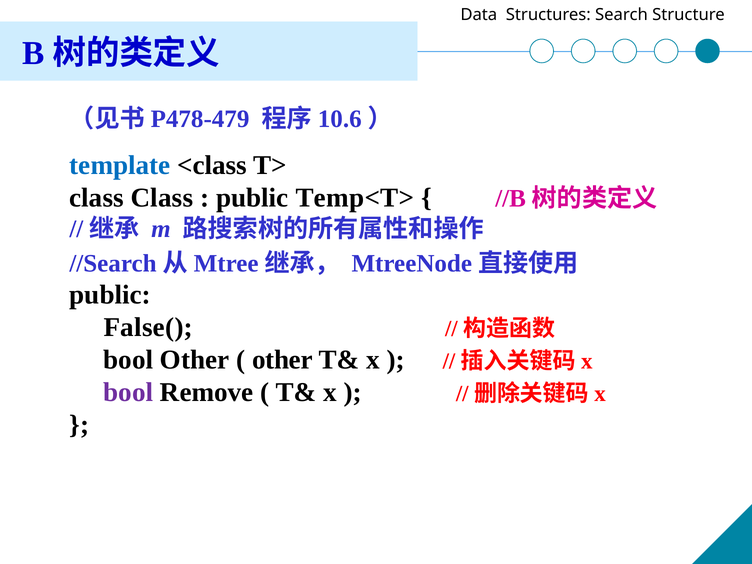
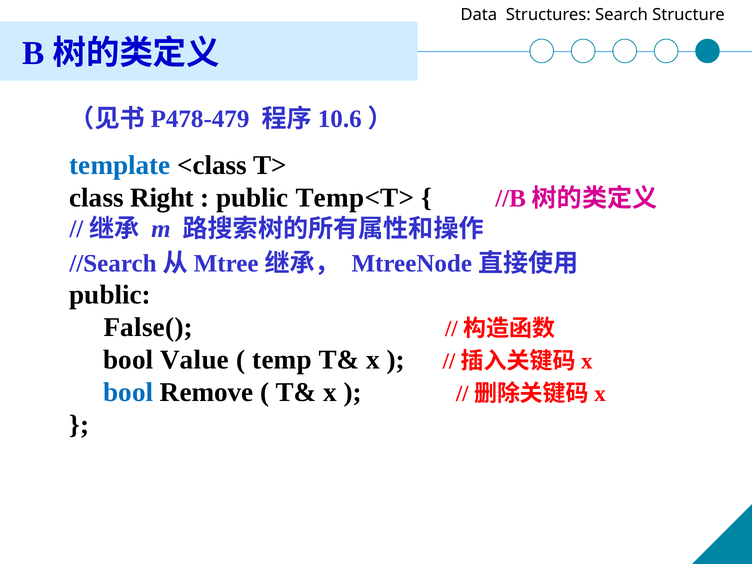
class Class: Class -> Right
bool Other: Other -> Value
other at (282, 360): other -> temp
bool at (128, 392) colour: purple -> blue
